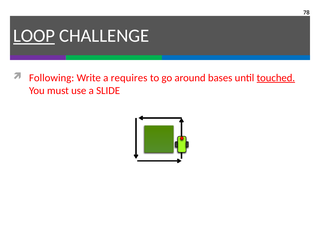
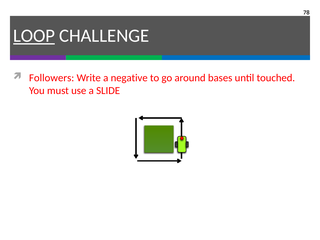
Following: Following -> Followers
requires: requires -> negative
touched underline: present -> none
